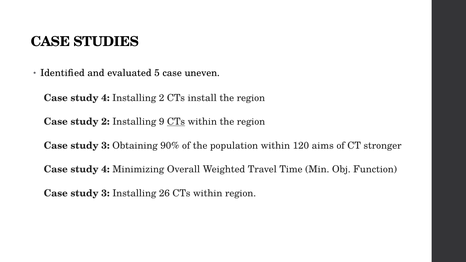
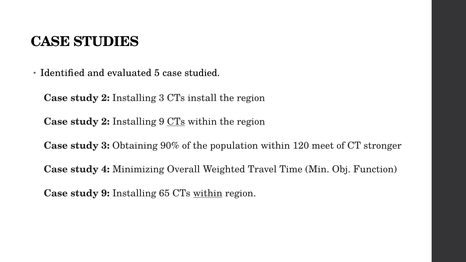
uneven: uneven -> studied
4 at (105, 98): 4 -> 2
Installing 2: 2 -> 3
aims: aims -> meet
3 at (105, 193): 3 -> 9
26: 26 -> 65
within at (208, 193) underline: none -> present
